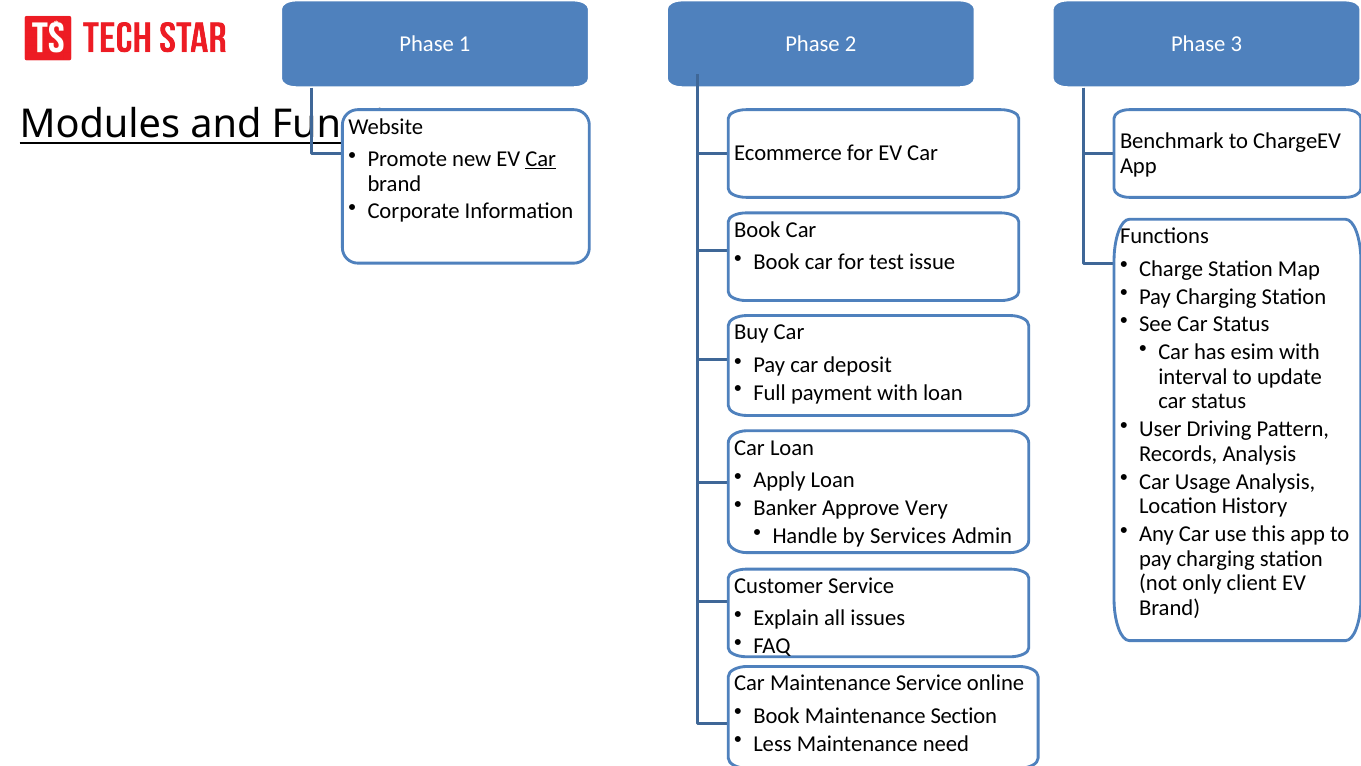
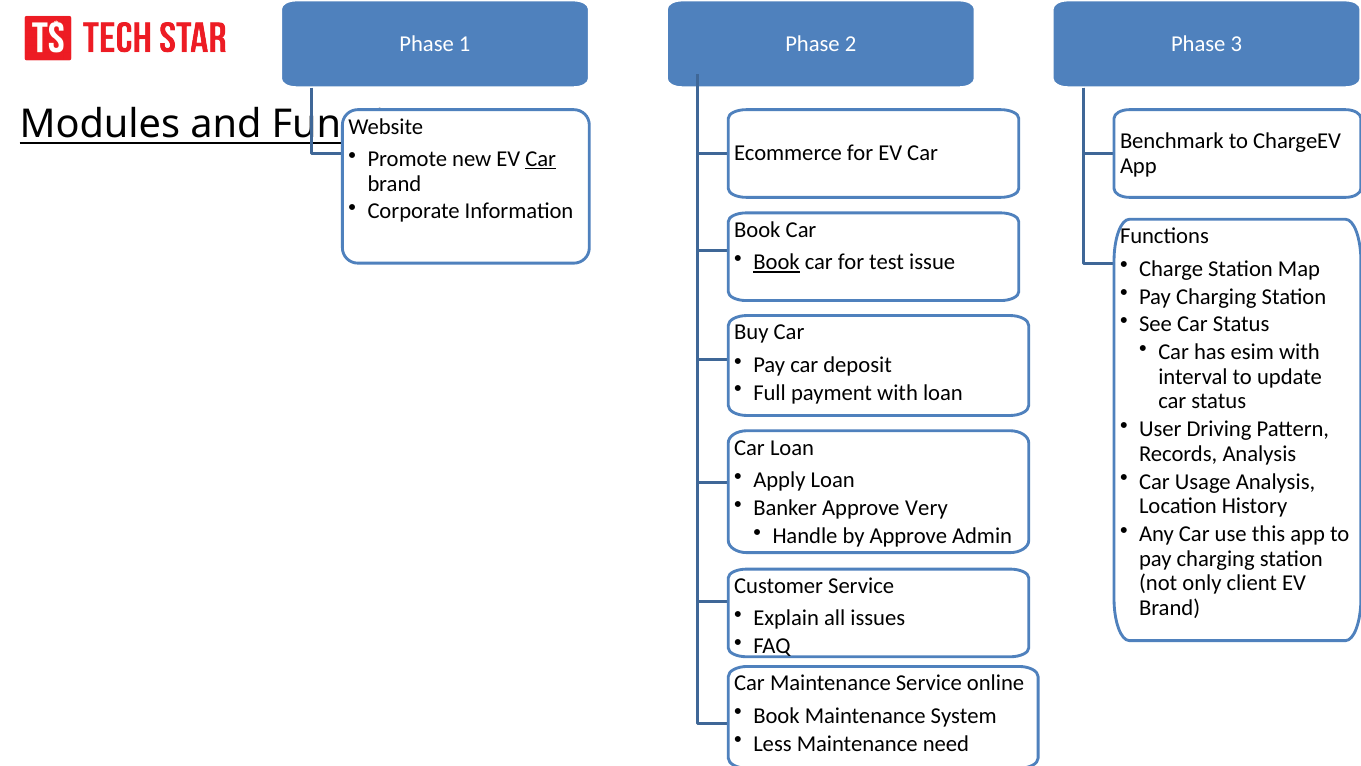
Book at (777, 262) underline: none -> present
by Services: Services -> Approve
Section: Section -> System
